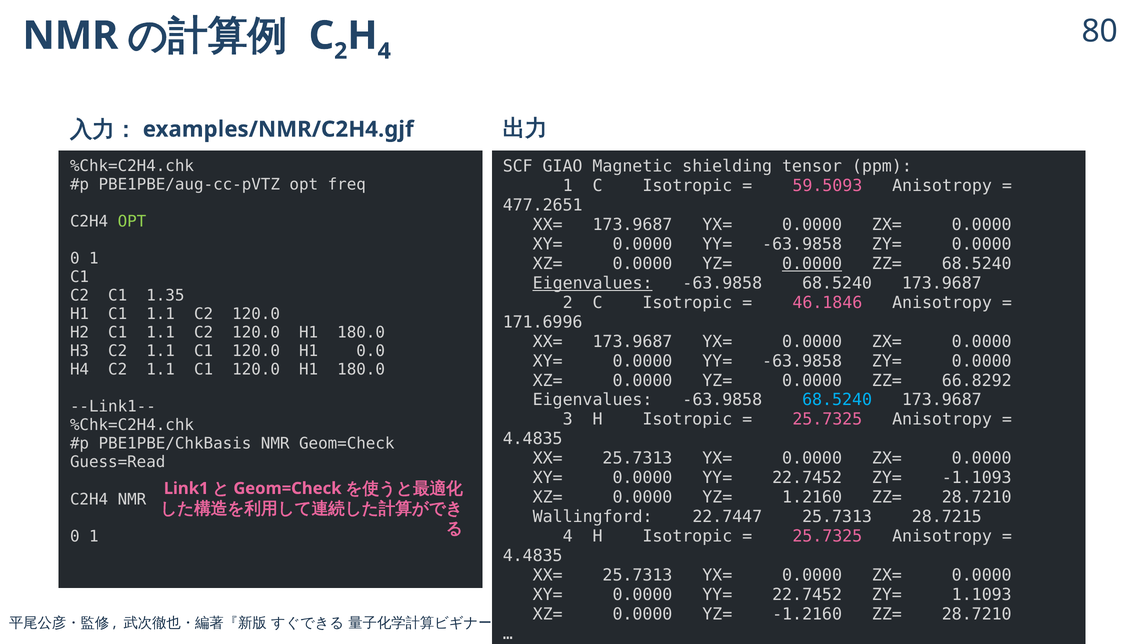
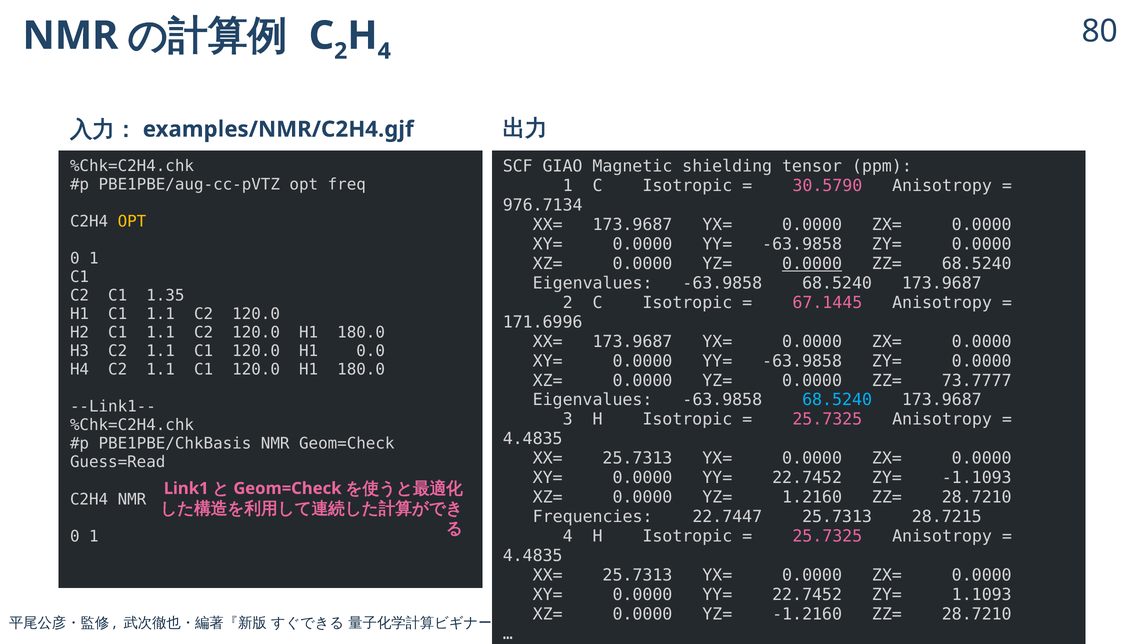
59.5093: 59.5093 -> 30.5790
477.2651: 477.2651 -> 976.7134
OPT at (132, 221) colour: light green -> yellow
Eigenvalues at (593, 283) underline: present -> none
46.1846: 46.1846 -> 67.1445
66.8292: 66.8292 -> 73.7777
Wallingford: Wallingford -> Frequencies
